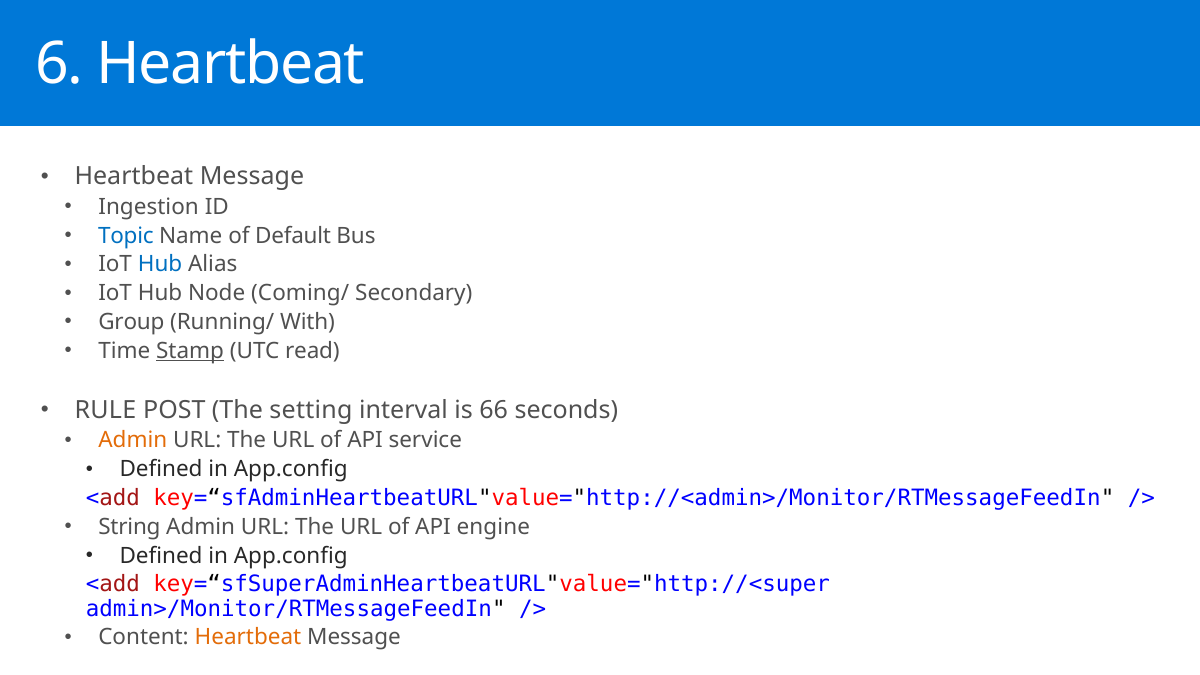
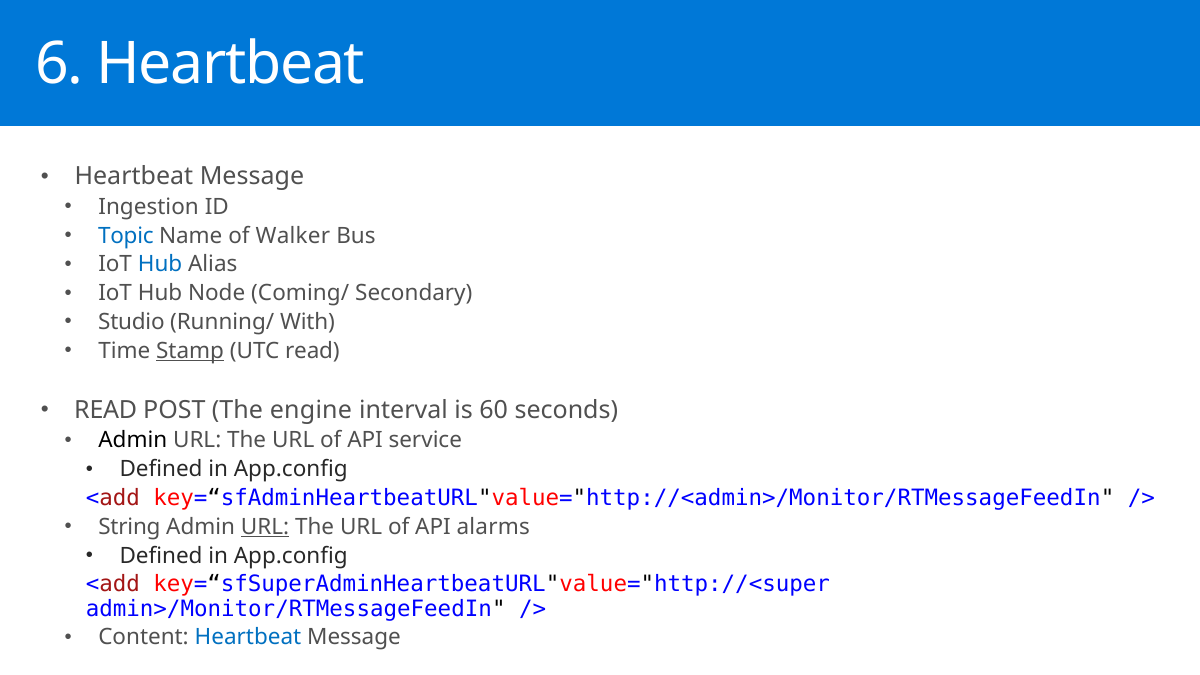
Default: Default -> Walker
Group: Group -> Studio
RULE at (105, 410): RULE -> READ
setting: setting -> engine
66: 66 -> 60
Admin at (133, 440) colour: orange -> black
URL at (265, 527) underline: none -> present
engine: engine -> alarms
Heartbeat at (248, 638) colour: orange -> blue
